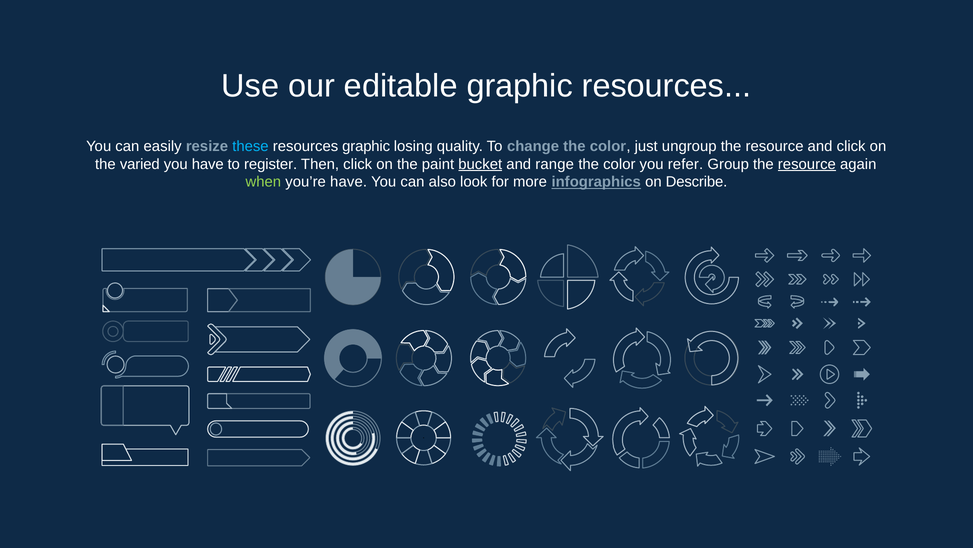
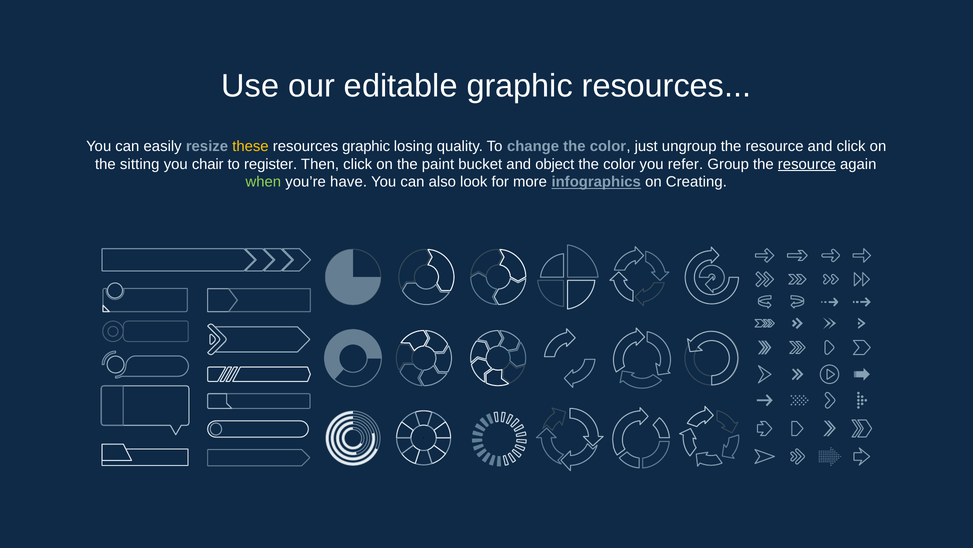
these colour: light blue -> yellow
varied: varied -> sitting
you have: have -> chair
bucket underline: present -> none
range: range -> object
Describe: Describe -> Creating
